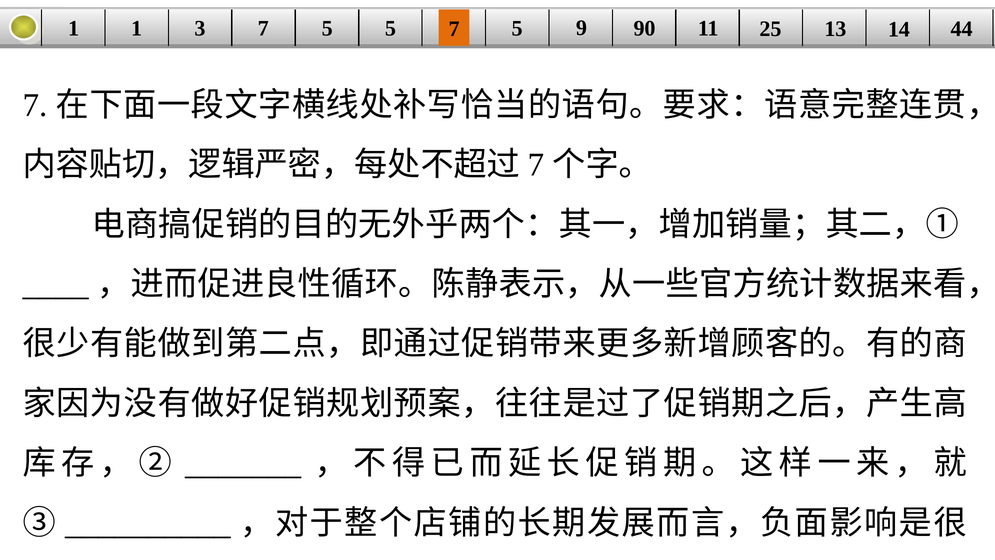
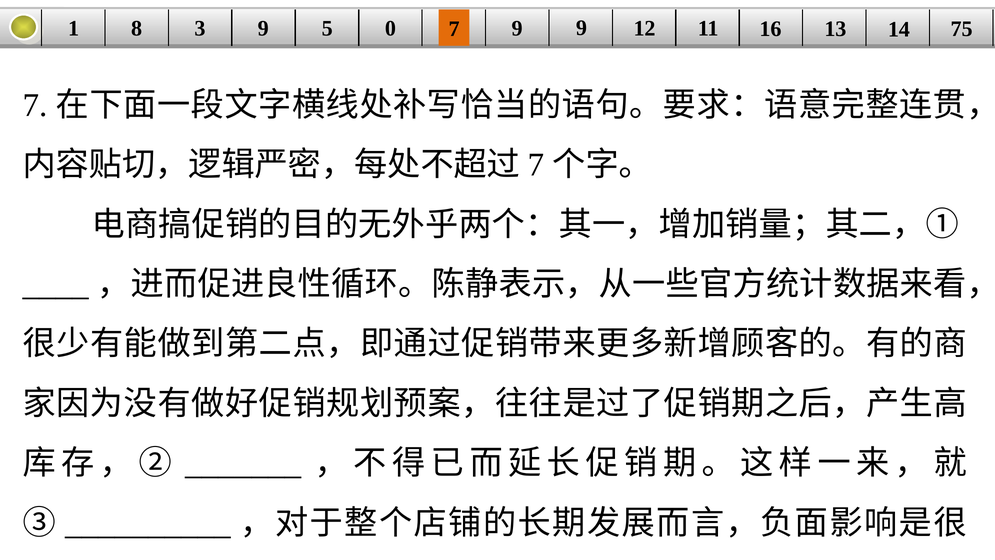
1 1: 1 -> 8
3 7: 7 -> 9
5 5: 5 -> 0
5 at (517, 29): 5 -> 9
90: 90 -> 12
25: 25 -> 16
44: 44 -> 75
